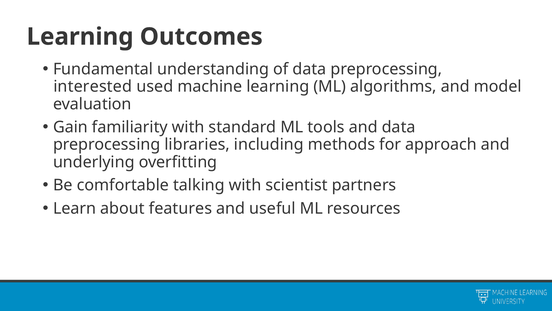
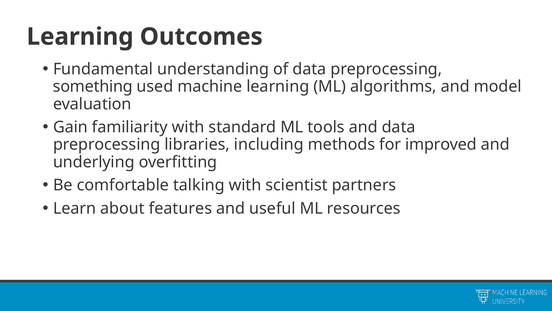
interested: interested -> something
approach: approach -> improved
